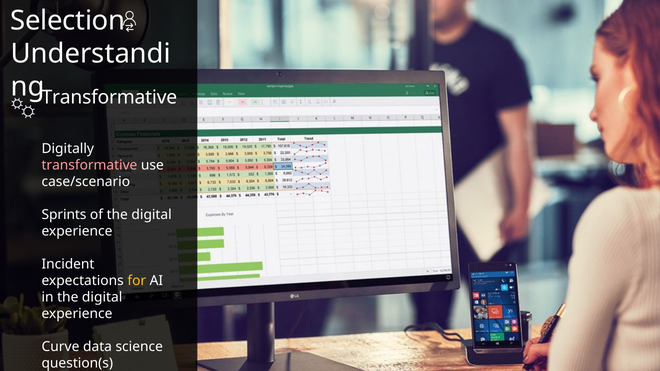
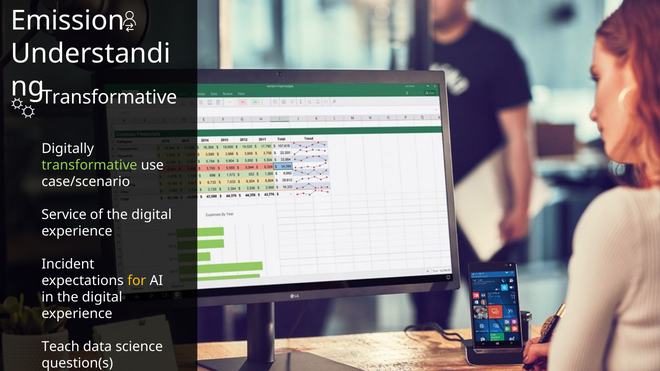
Selection: Selection -> Emission
transformative at (89, 165) colour: pink -> light green
Sprints: Sprints -> Service
Curve: Curve -> Teach
